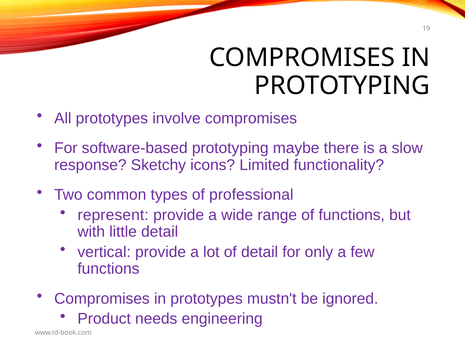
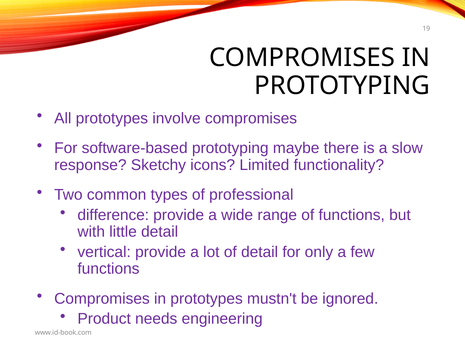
represent: represent -> difference
